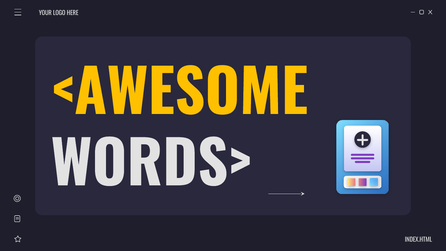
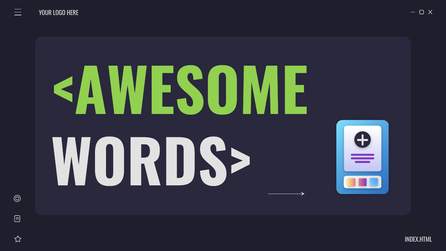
<AWESOME colour: yellow -> light green
